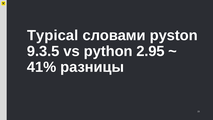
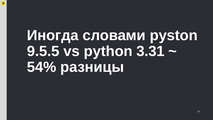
Typical: Typical -> Иногда
9.3.5: 9.3.5 -> 9.5.5
2.95: 2.95 -> 3.31
41%: 41% -> 54%
